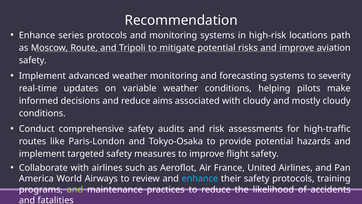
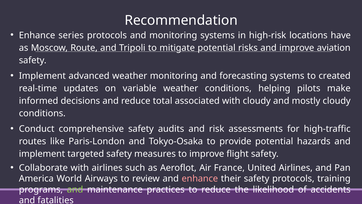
path: path -> have
severity: severity -> created
aims: aims -> total
enhance at (200, 178) colour: light blue -> pink
